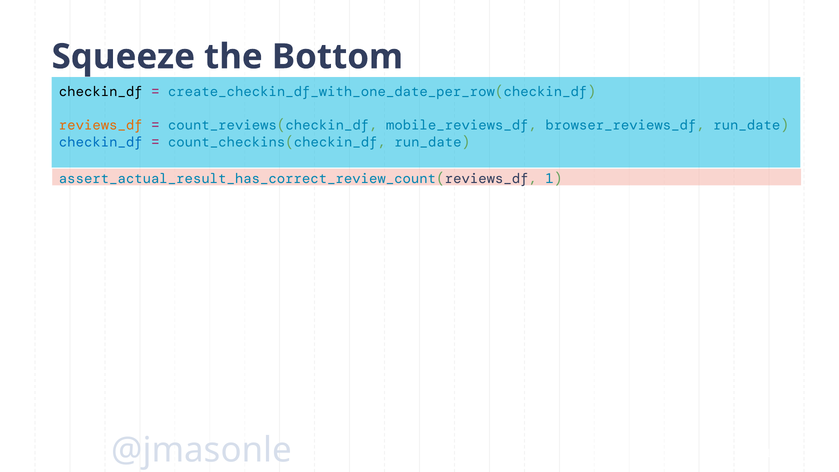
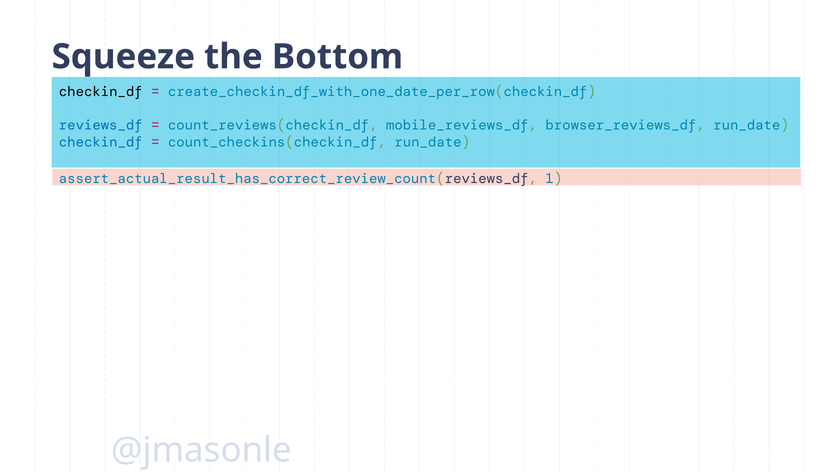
reviews_df colour: orange -> blue
